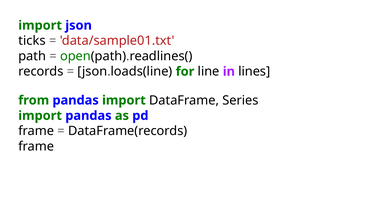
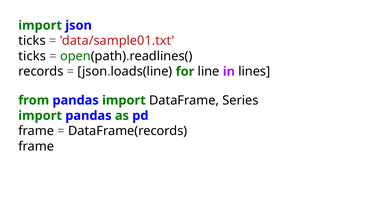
path at (32, 56): path -> ticks
